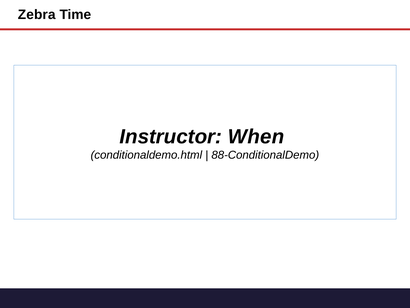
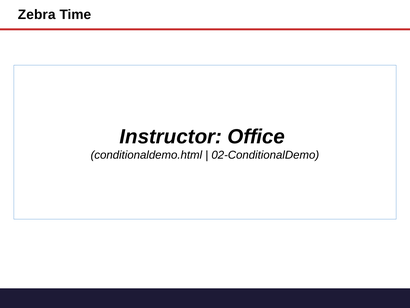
When: When -> Office
88-ConditionalDemo: 88-ConditionalDemo -> 02-ConditionalDemo
